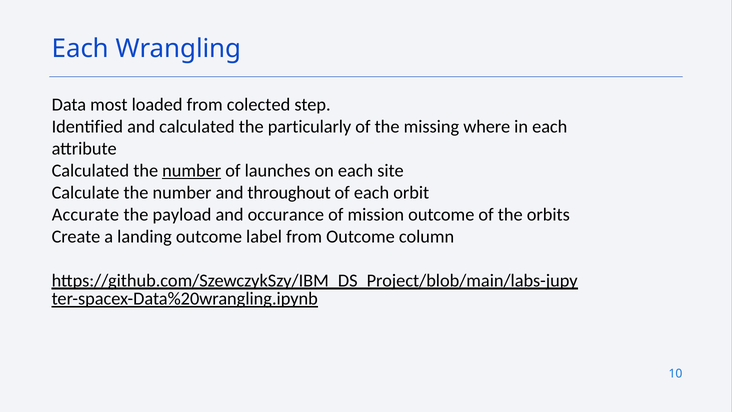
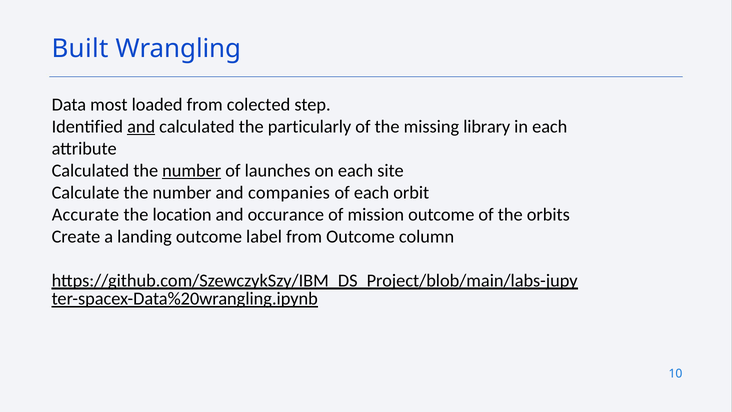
Each at (80, 49): Each -> Built
and at (141, 127) underline: none -> present
where: where -> library
throughout: throughout -> companies
payload: payload -> location
